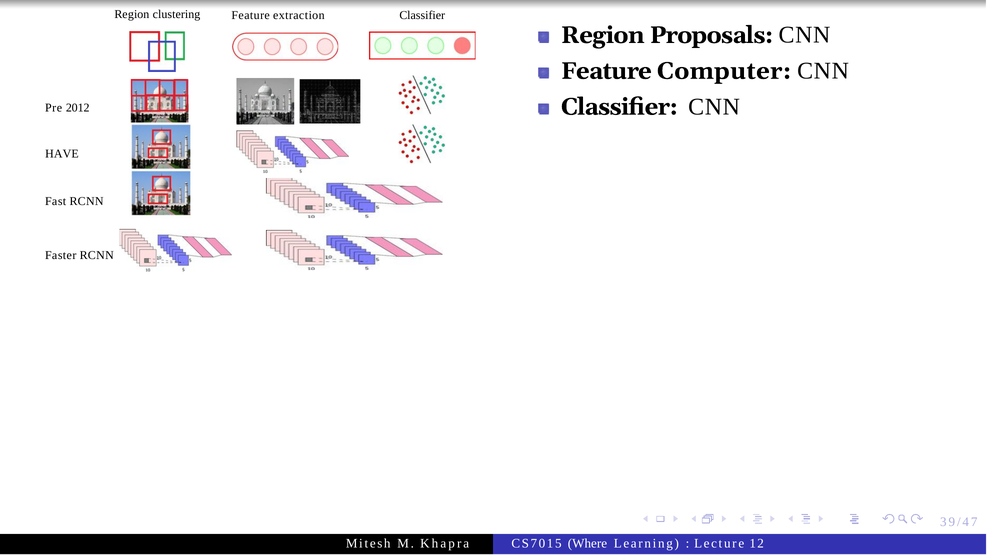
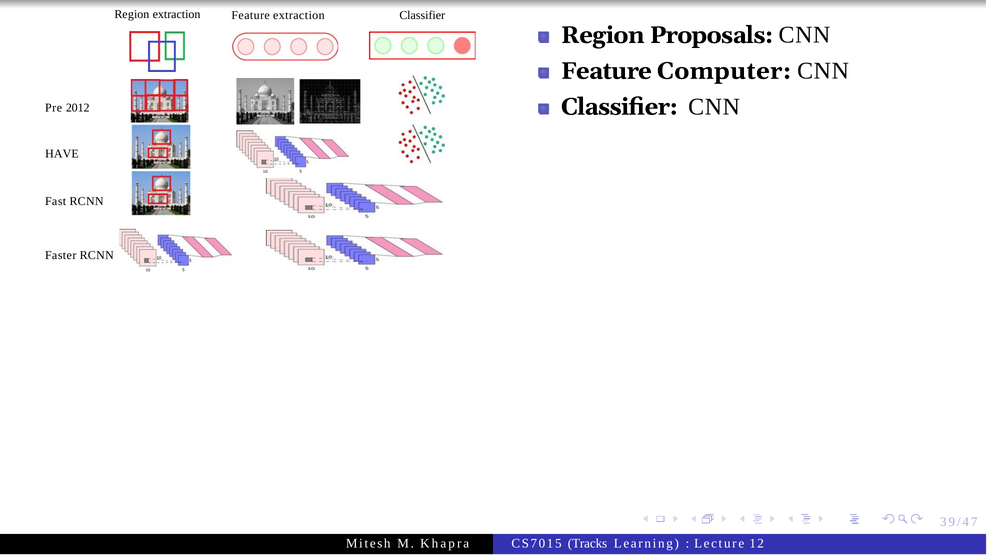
Region clustering: clustering -> extraction
Where: Where -> Tracks
